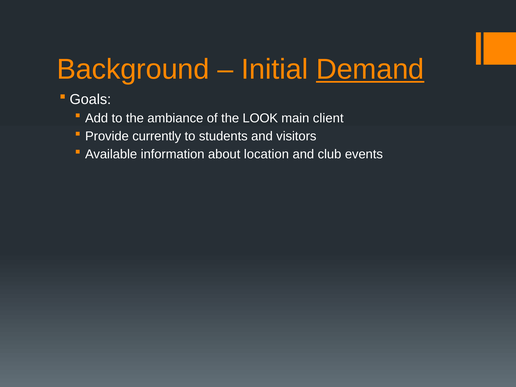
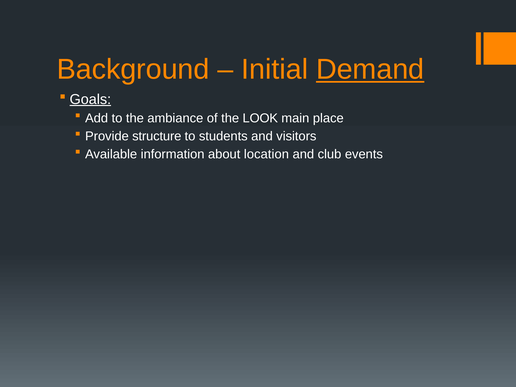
Goals underline: none -> present
client: client -> place
currently: currently -> structure
